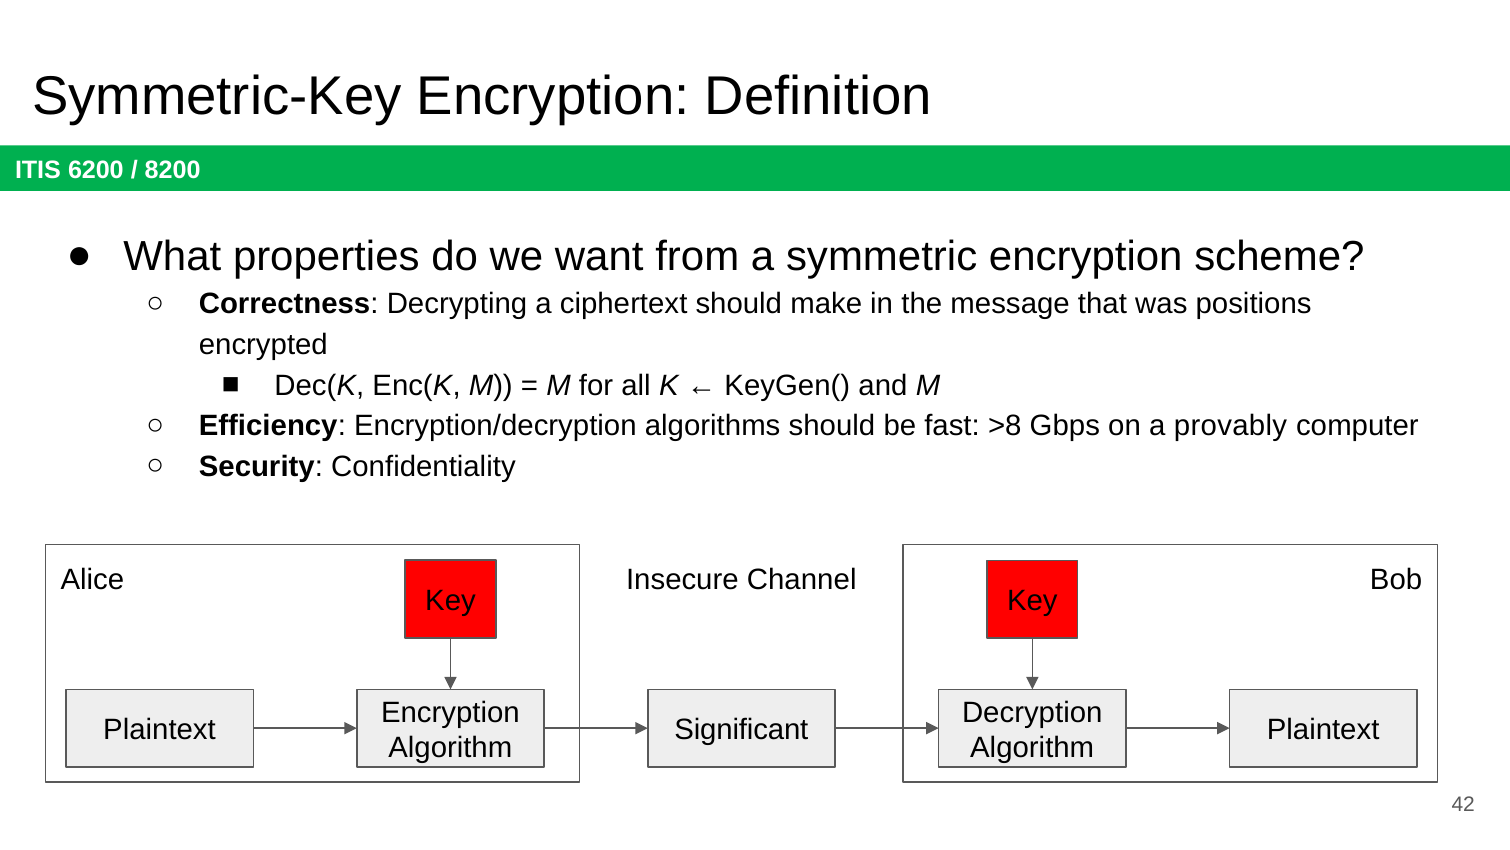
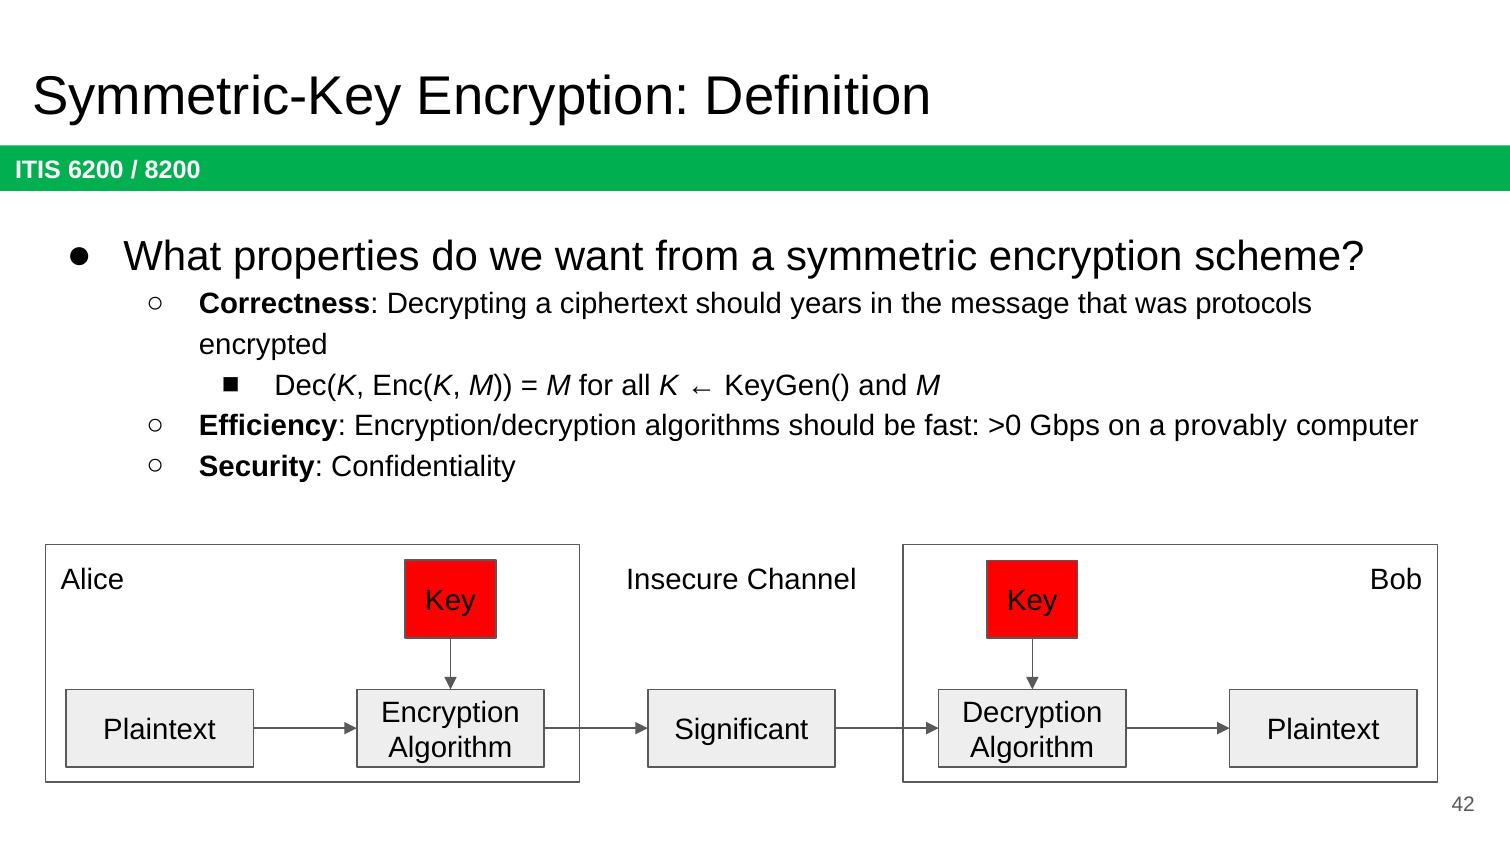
make: make -> years
positions: positions -> protocols
>8: >8 -> >0
